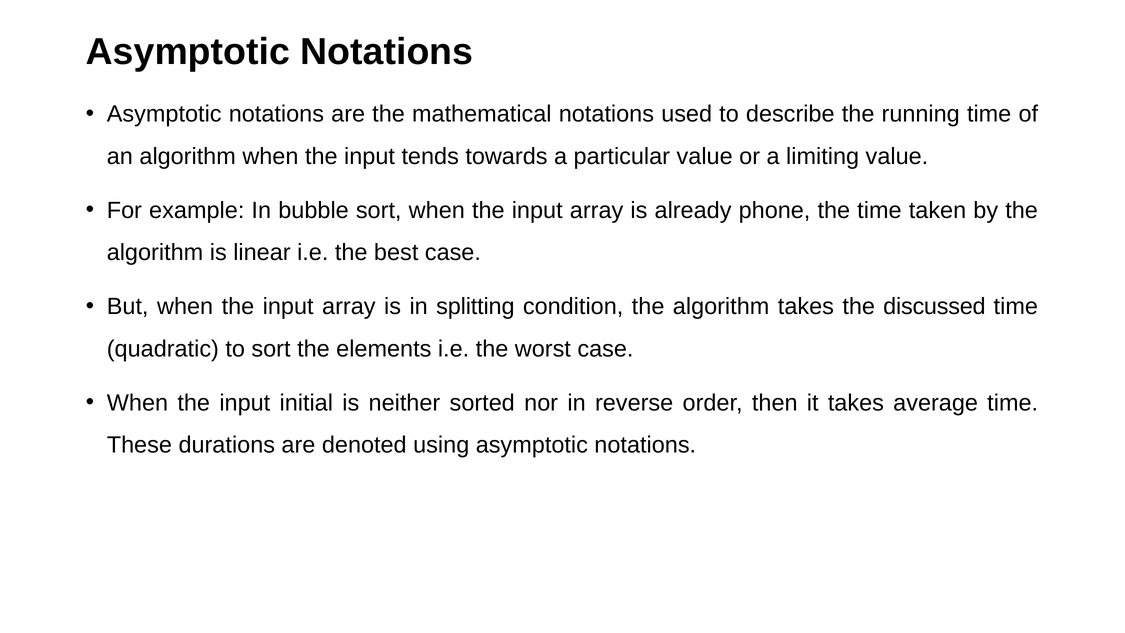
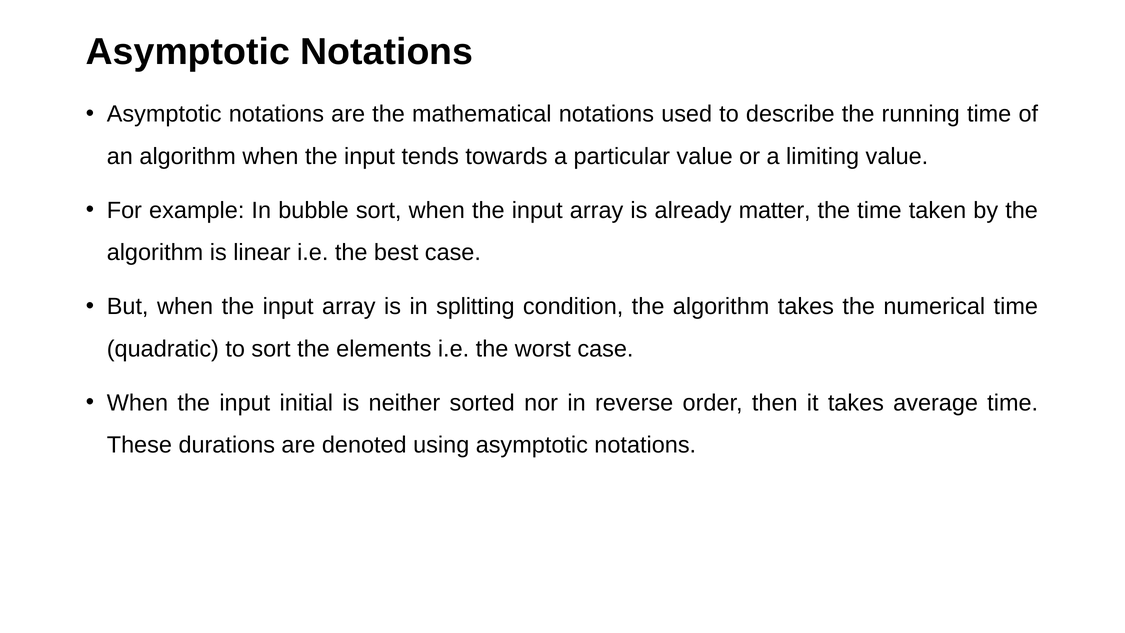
phone: phone -> matter
discussed: discussed -> numerical
